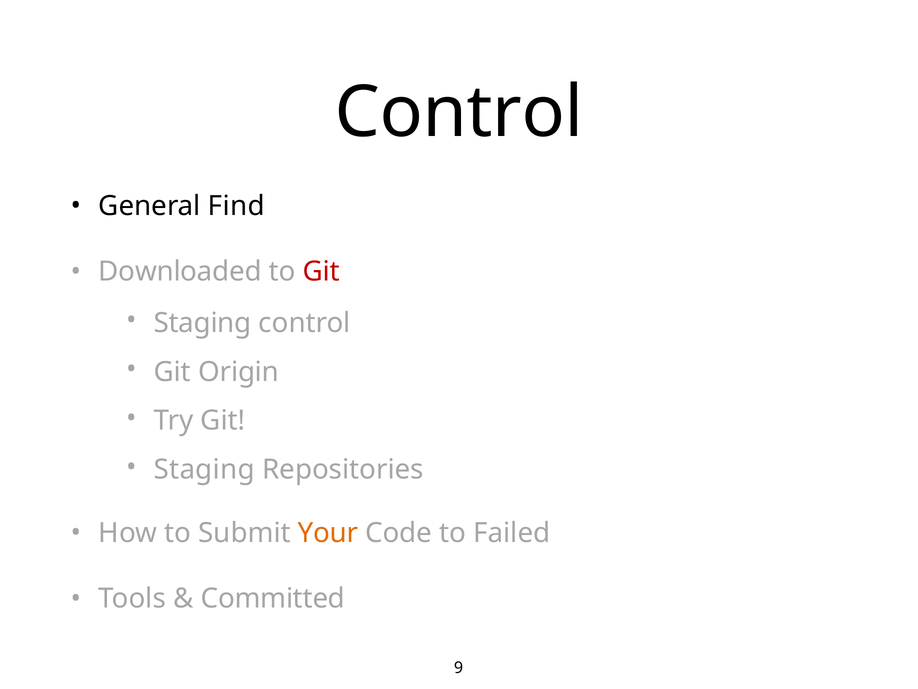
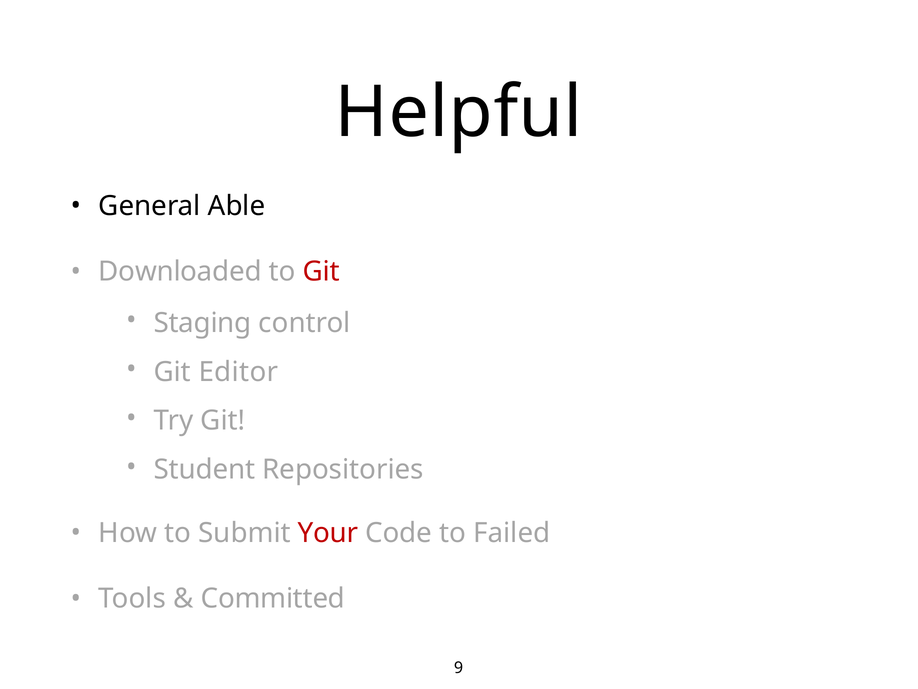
Control at (459, 113): Control -> Helpful
Find: Find -> Able
Origin: Origin -> Editor
Staging at (204, 469): Staging -> Student
Your colour: orange -> red
